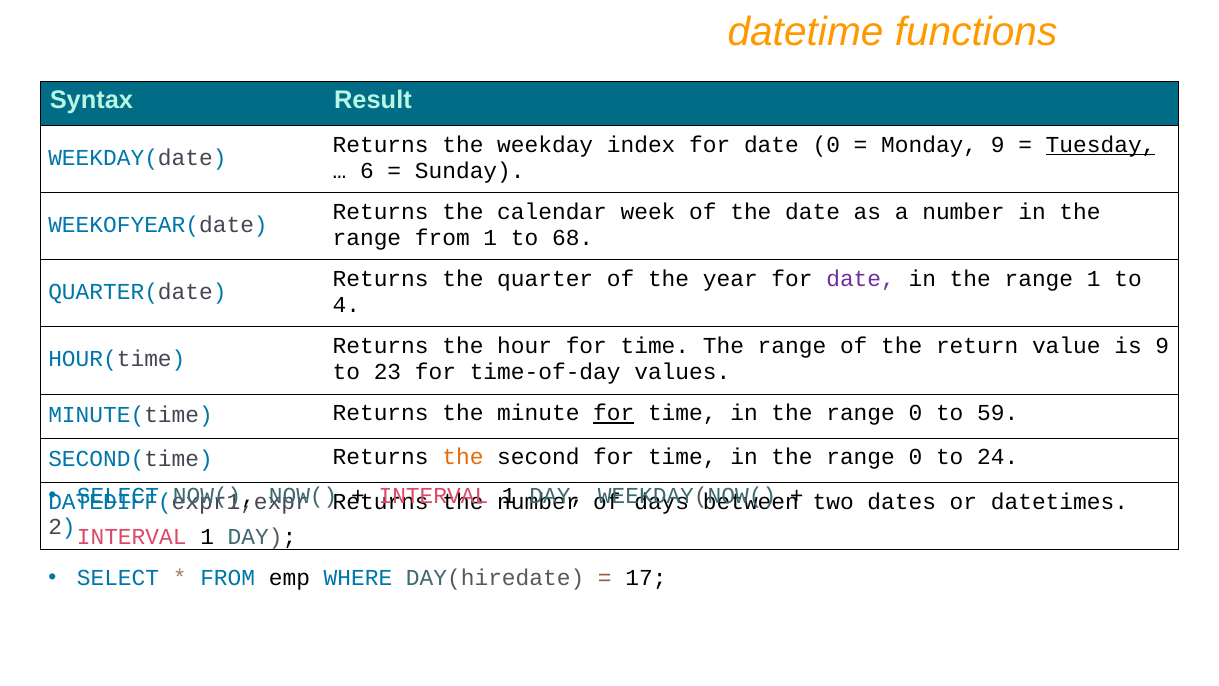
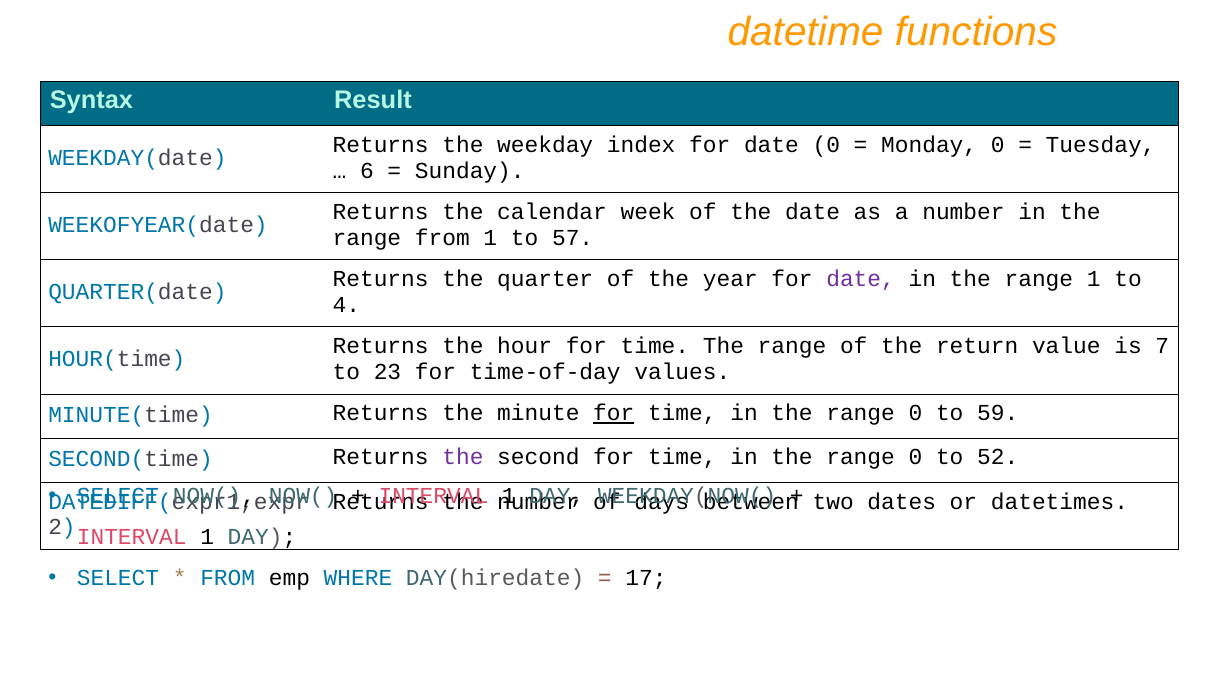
Monday 9: 9 -> 0
Tuesday underline: present -> none
68: 68 -> 57
is 9: 9 -> 7
the at (463, 457) colour: orange -> purple
24: 24 -> 52
